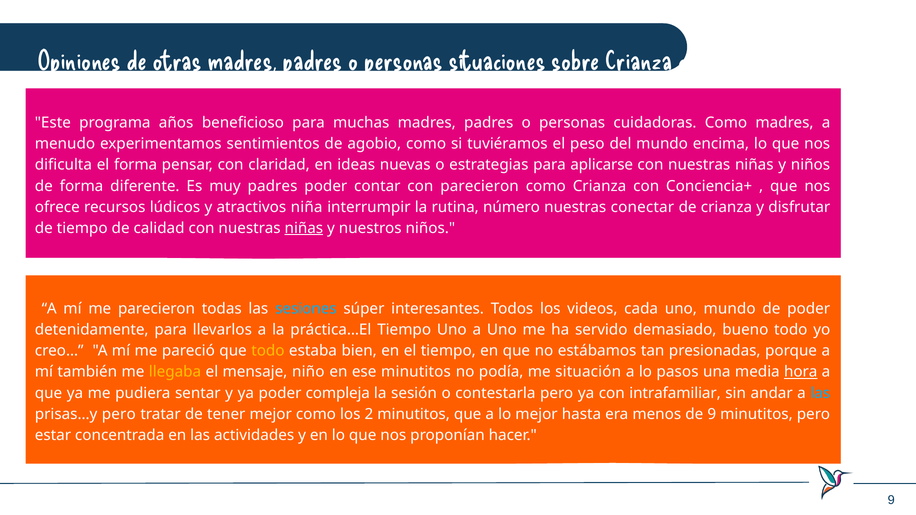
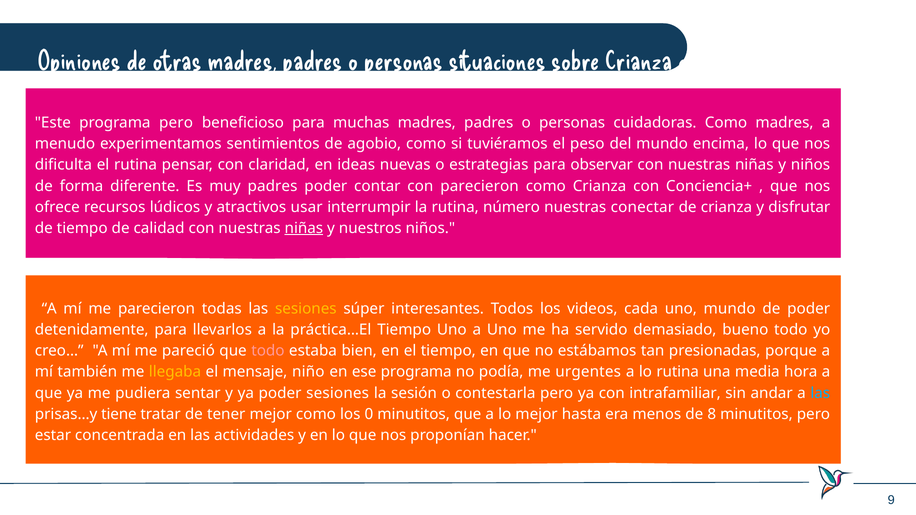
programa años: años -> pero
el forma: forma -> rutina
aplicarse: aplicarse -> observar
niña: niña -> usar
sesiones at (306, 309) colour: light blue -> yellow
todo at (268, 351) colour: yellow -> pink
ese minutitos: minutitos -> programa
situación: situación -> urgentes
lo pasos: pasos -> rutina
hora underline: present -> none
poder compleja: compleja -> sesiones
prisas…y pero: pero -> tiene
2: 2 -> 0
de 9: 9 -> 8
